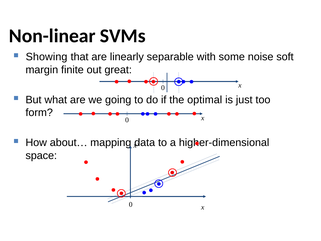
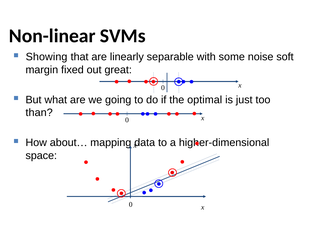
finite: finite -> fixed
form: form -> than
